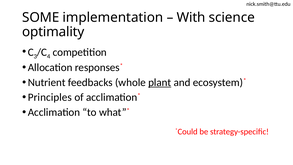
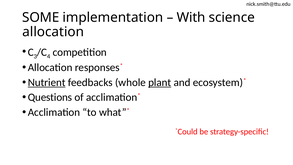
optimality at (53, 32): optimality -> allocation
Nutrient underline: none -> present
Principles: Principles -> Questions
